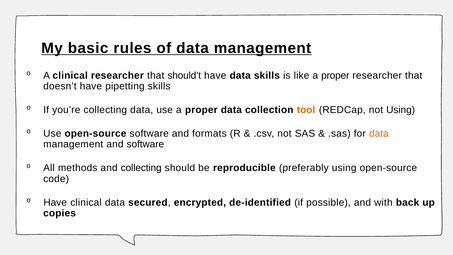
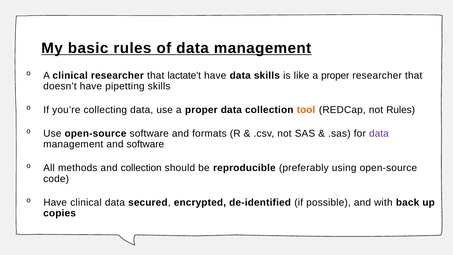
should’t: should’t -> lactate’t
not Using: Using -> Rules
data at (379, 134) colour: orange -> purple
and collecting: collecting -> collection
